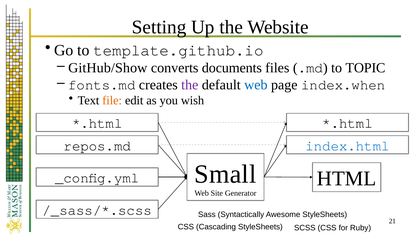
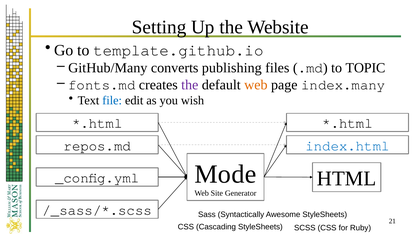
GitHub/Show: GitHub/Show -> GitHub/Many
documents: documents -> publishing
web at (256, 85) colour: blue -> orange
index.when: index.when -> index.many
file colour: orange -> blue
Small: Small -> Mode
